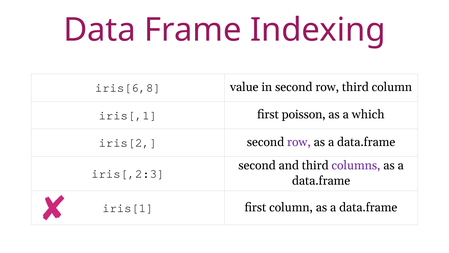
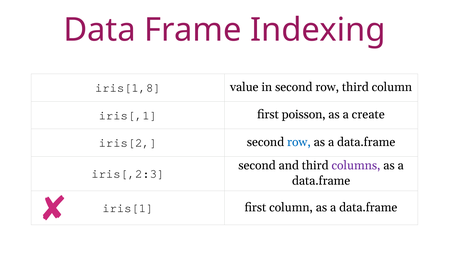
iris[6,8: iris[6,8 -> iris[1,8
which: which -> create
row at (299, 142) colour: purple -> blue
